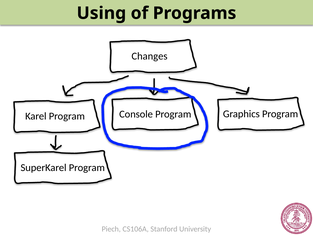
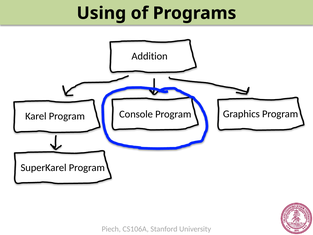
Changes: Changes -> Addition
